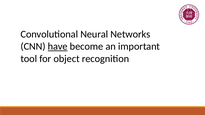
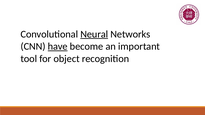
Neural underline: none -> present
